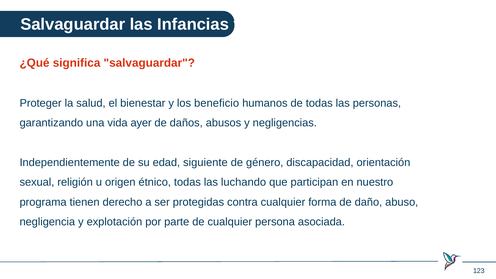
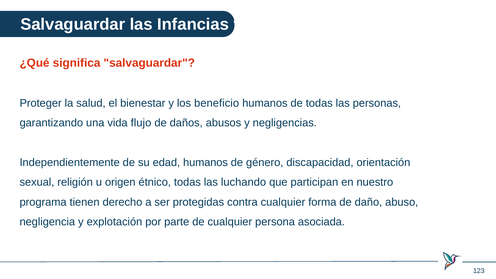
ayer: ayer -> flujo
edad siguiente: siguiente -> humanos
